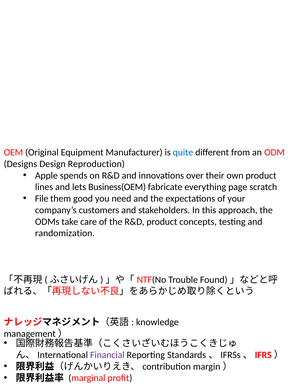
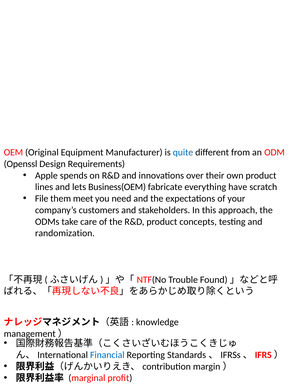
Designs: Designs -> Openssl
Reproduction: Reproduction -> Requirements
page: page -> have
good: good -> meet
Financial colour: purple -> blue
